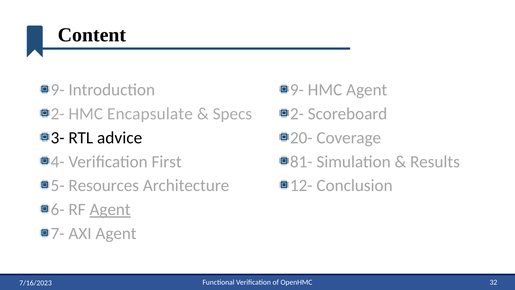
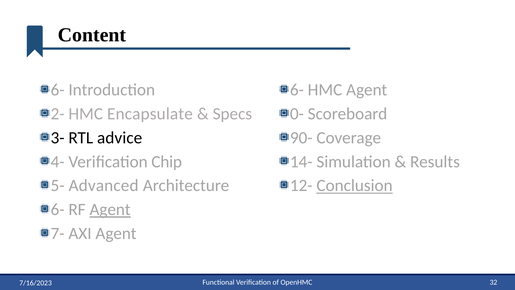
9- at (58, 90): 9- -> 6-
9- at (297, 90): 9- -> 6-
2- at (297, 114): 2- -> 0-
20-: 20- -> 90-
First: First -> Chip
81-: 81- -> 14-
Resources: Resources -> Advanced
Conclusion underline: none -> present
